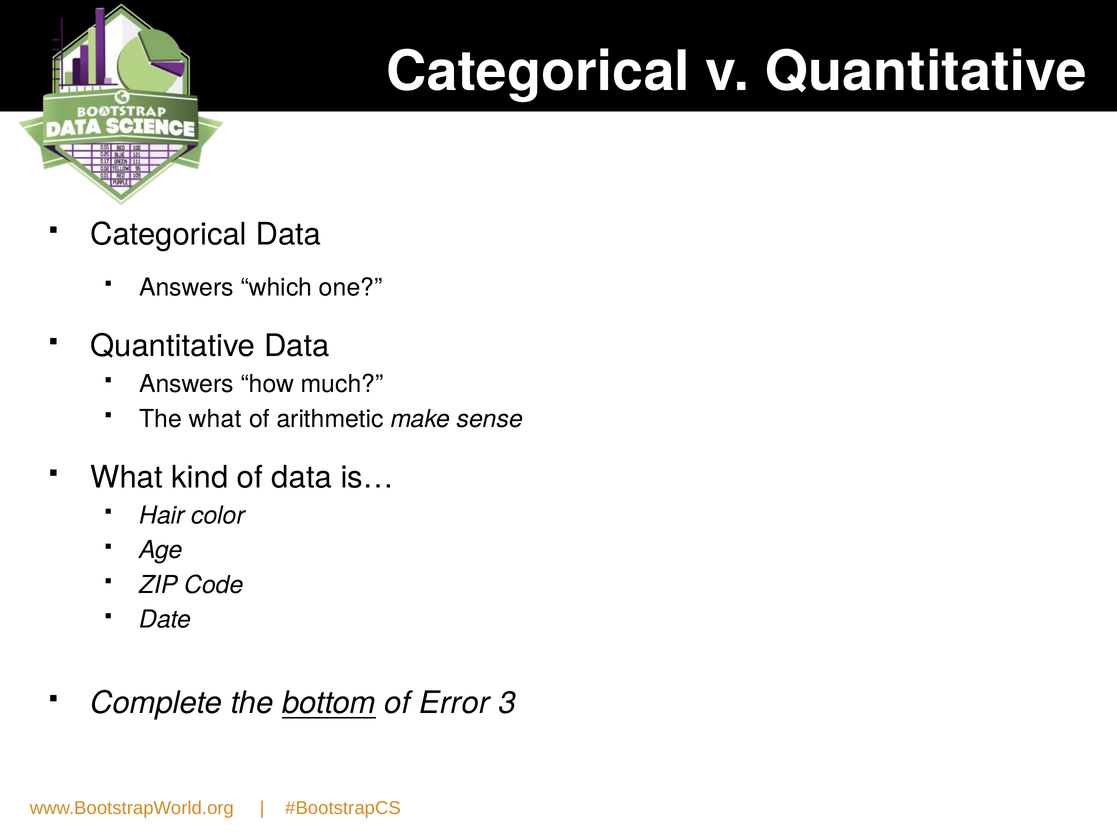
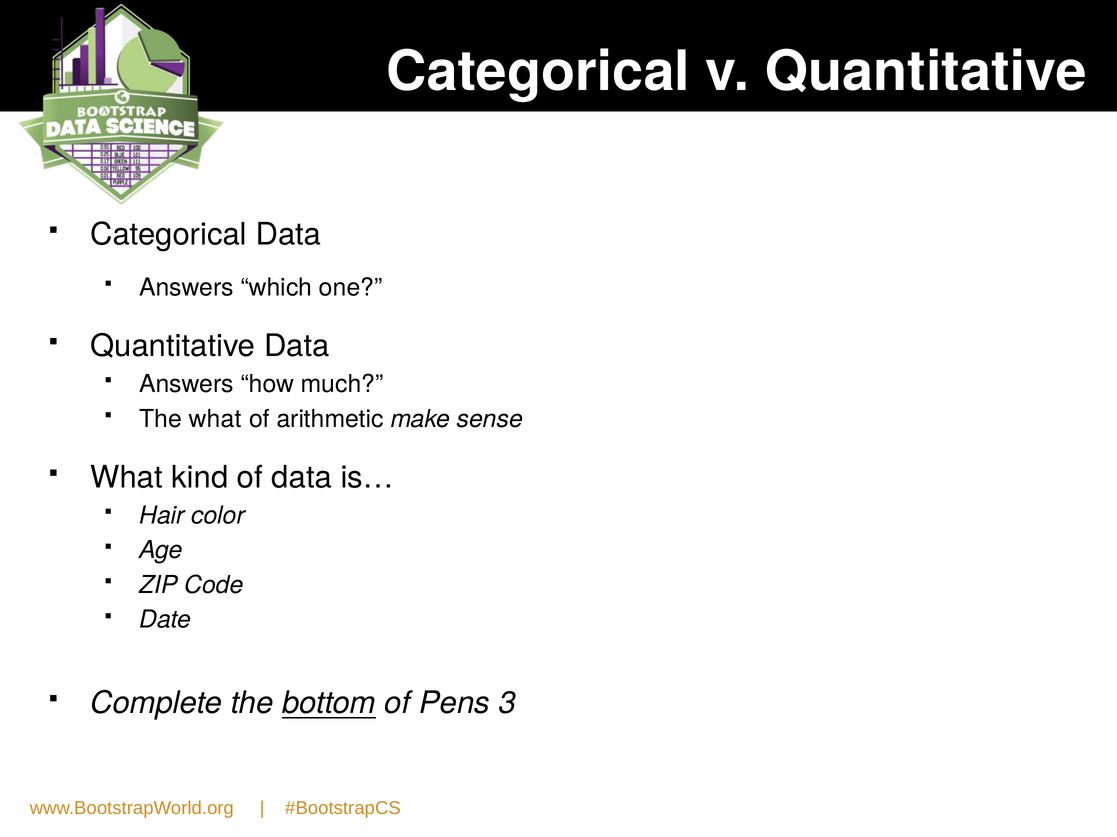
Error: Error -> Pens
